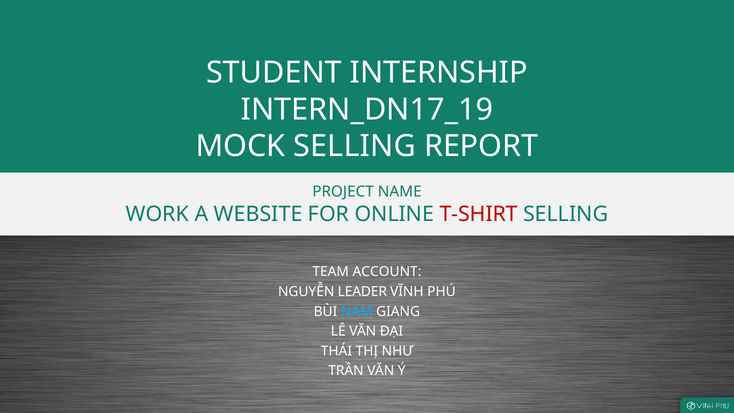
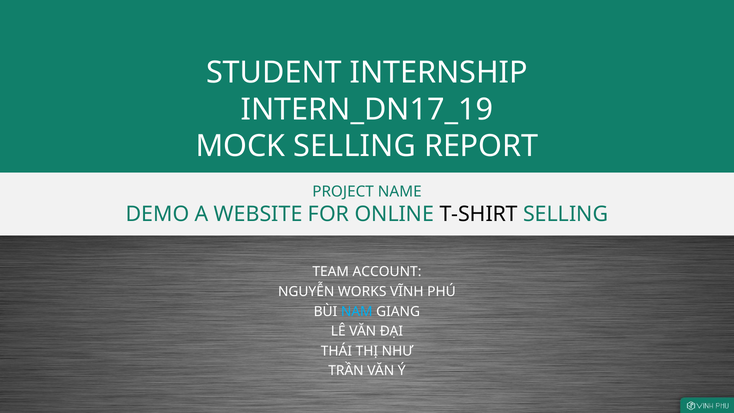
WORK: WORK -> DEMO
T-SHIRT colour: red -> black
LEADER: LEADER -> WORKS
